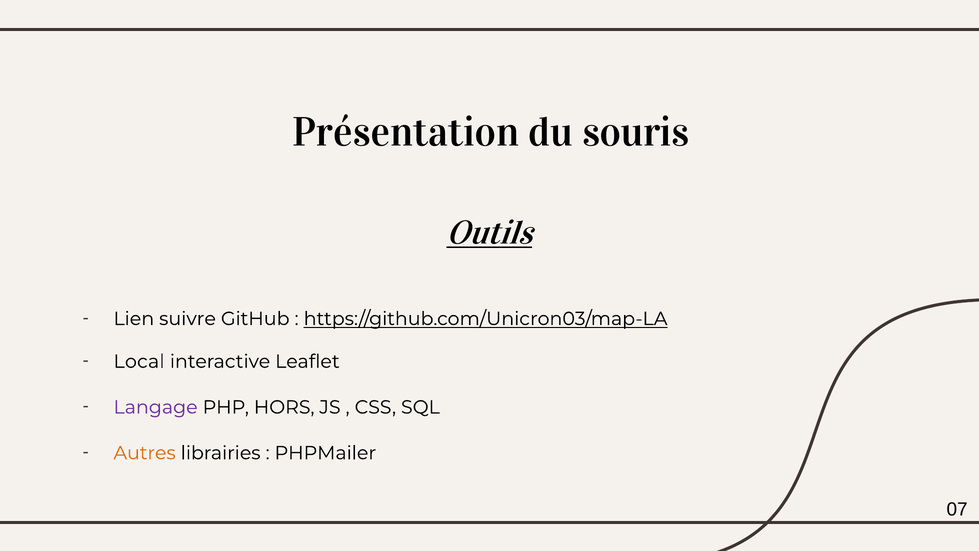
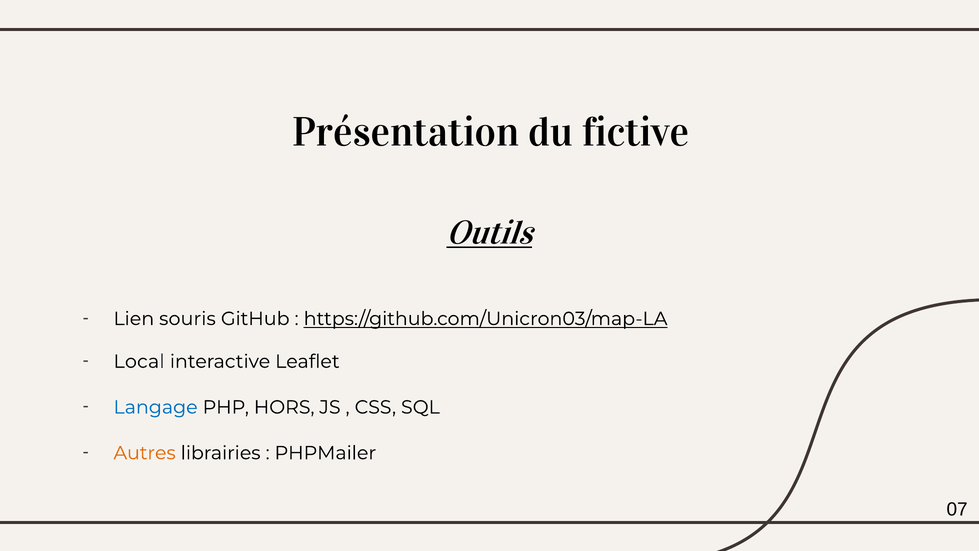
souris: souris -> fictive
suivre: suivre -> souris
Langage colour: purple -> blue
